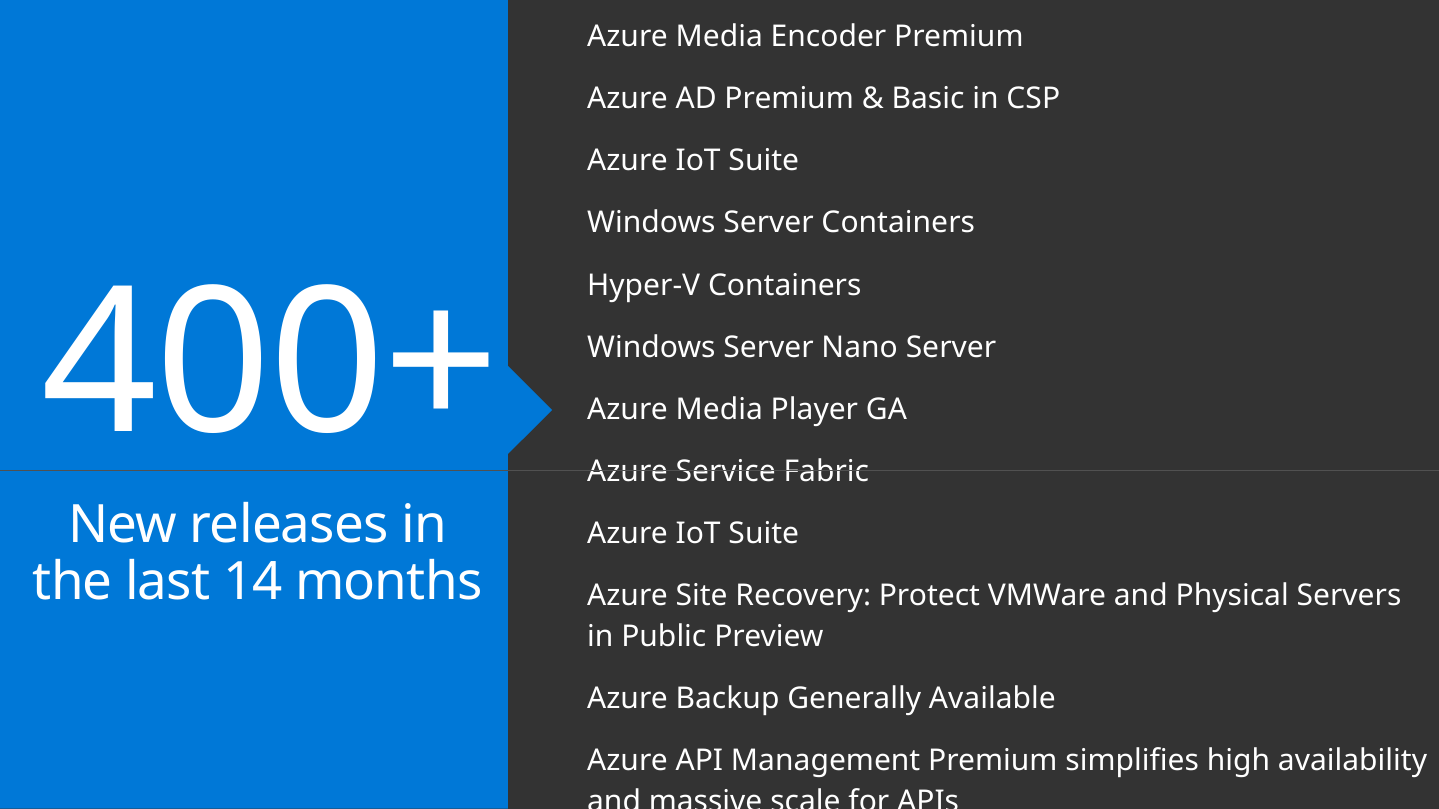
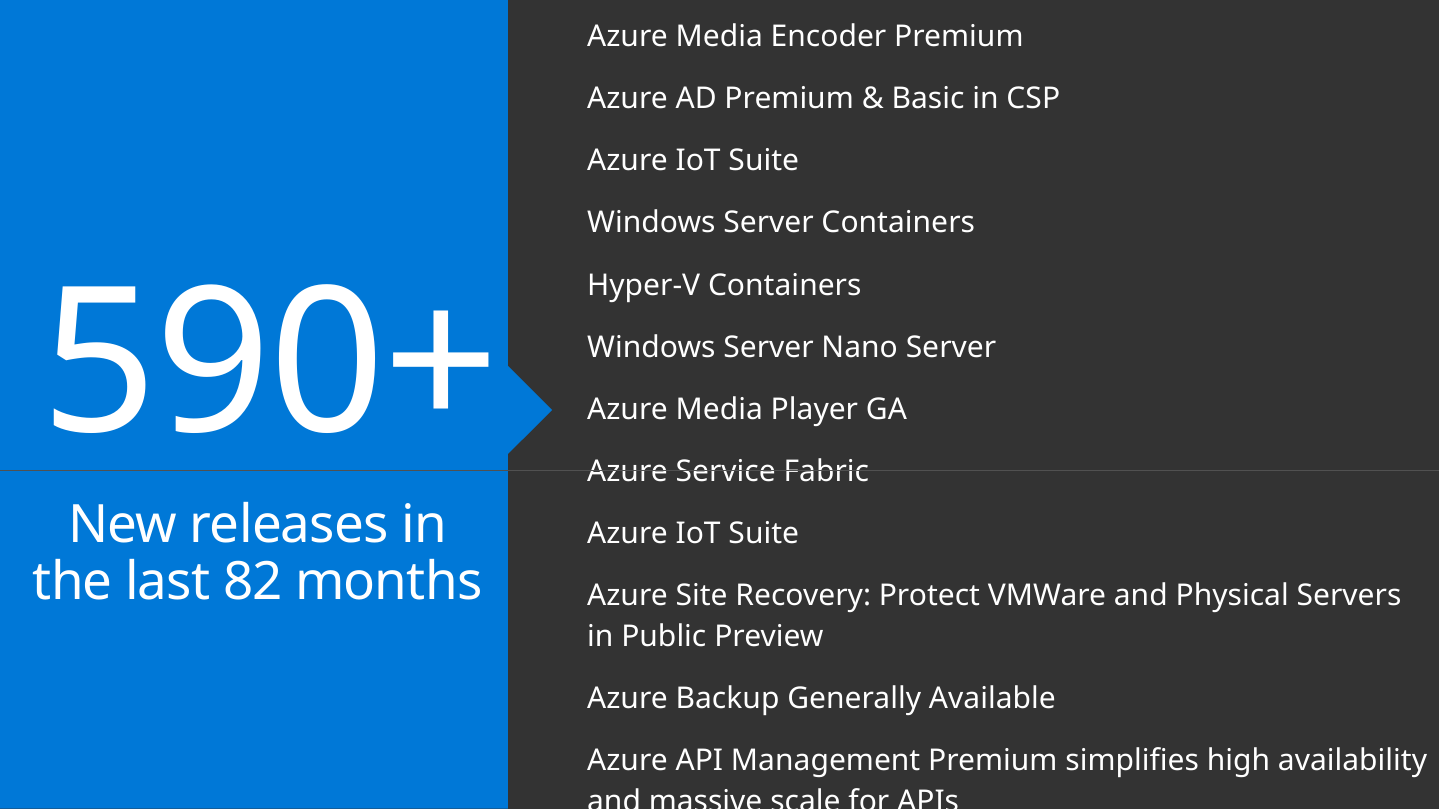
400+: 400+ -> 590+
14: 14 -> 82
